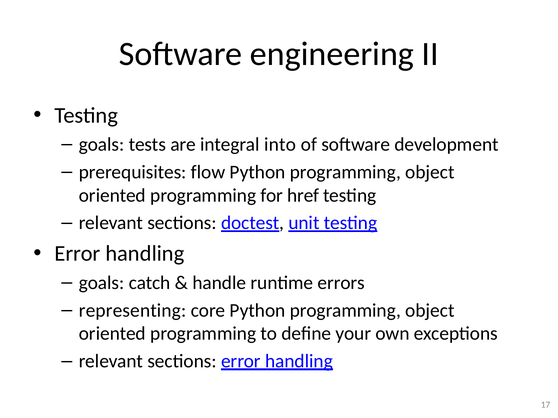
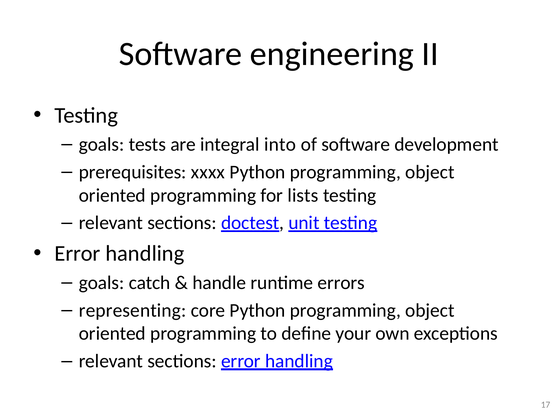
flow: flow -> xxxx
href: href -> lists
